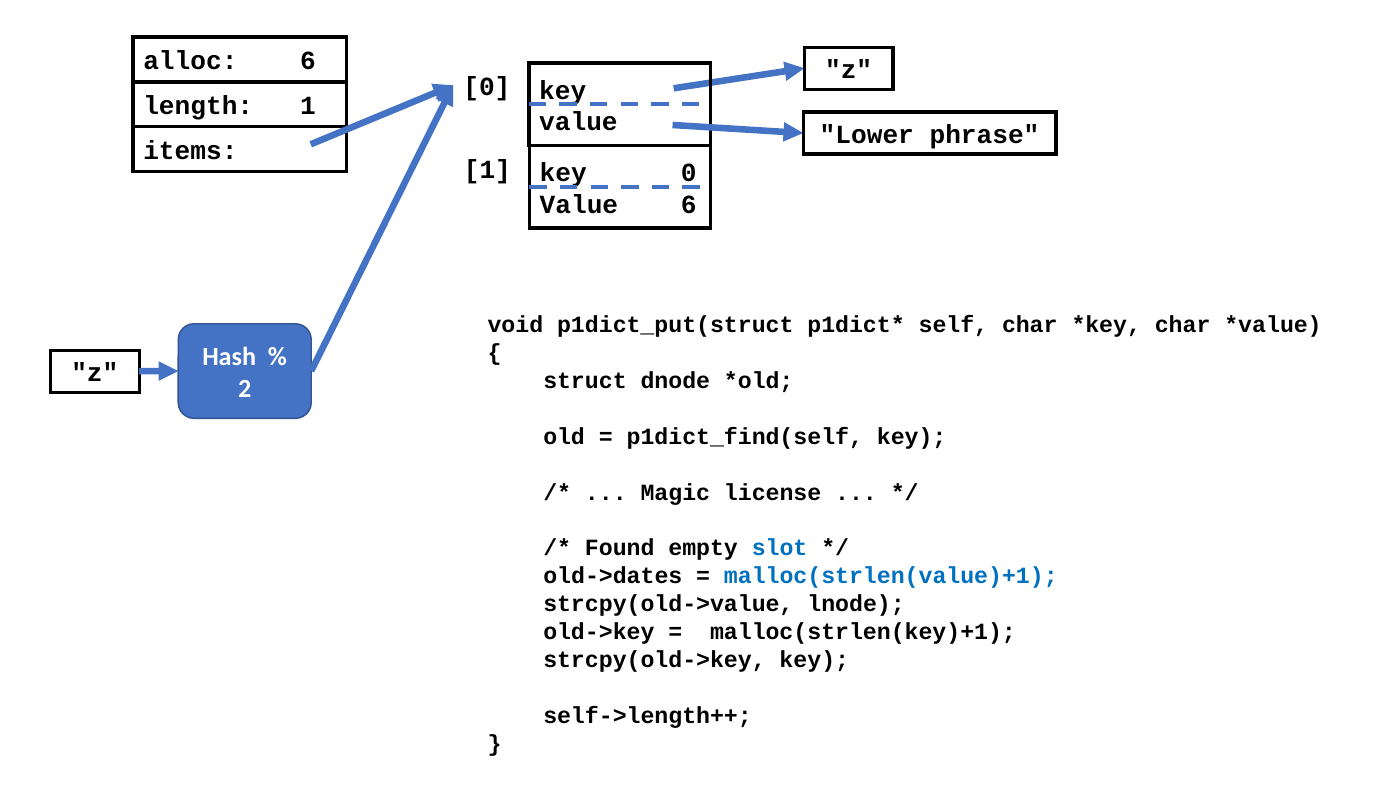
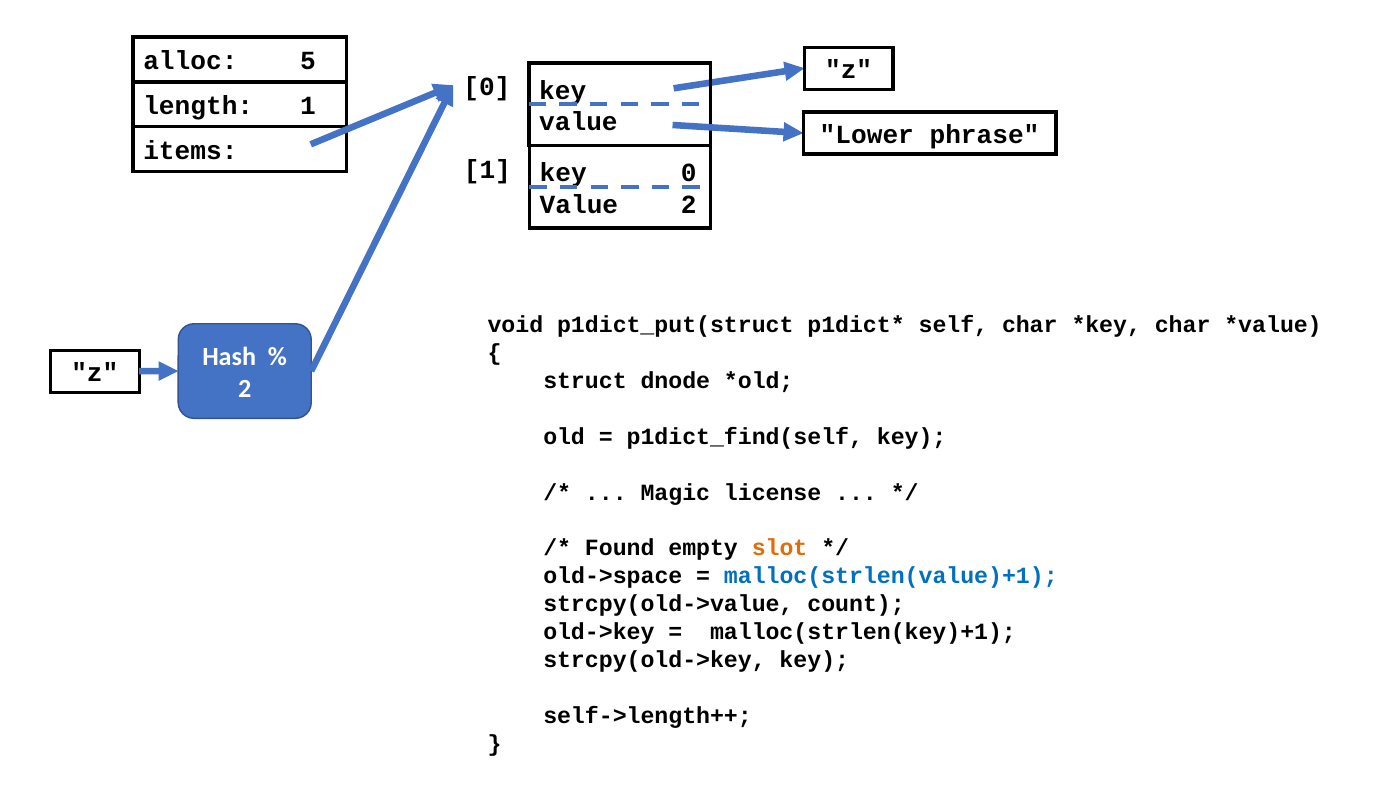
alloc 6: 6 -> 5
Value 6: 6 -> 2
slot colour: blue -> orange
old->dates: old->dates -> old->space
lnode: lnode -> count
